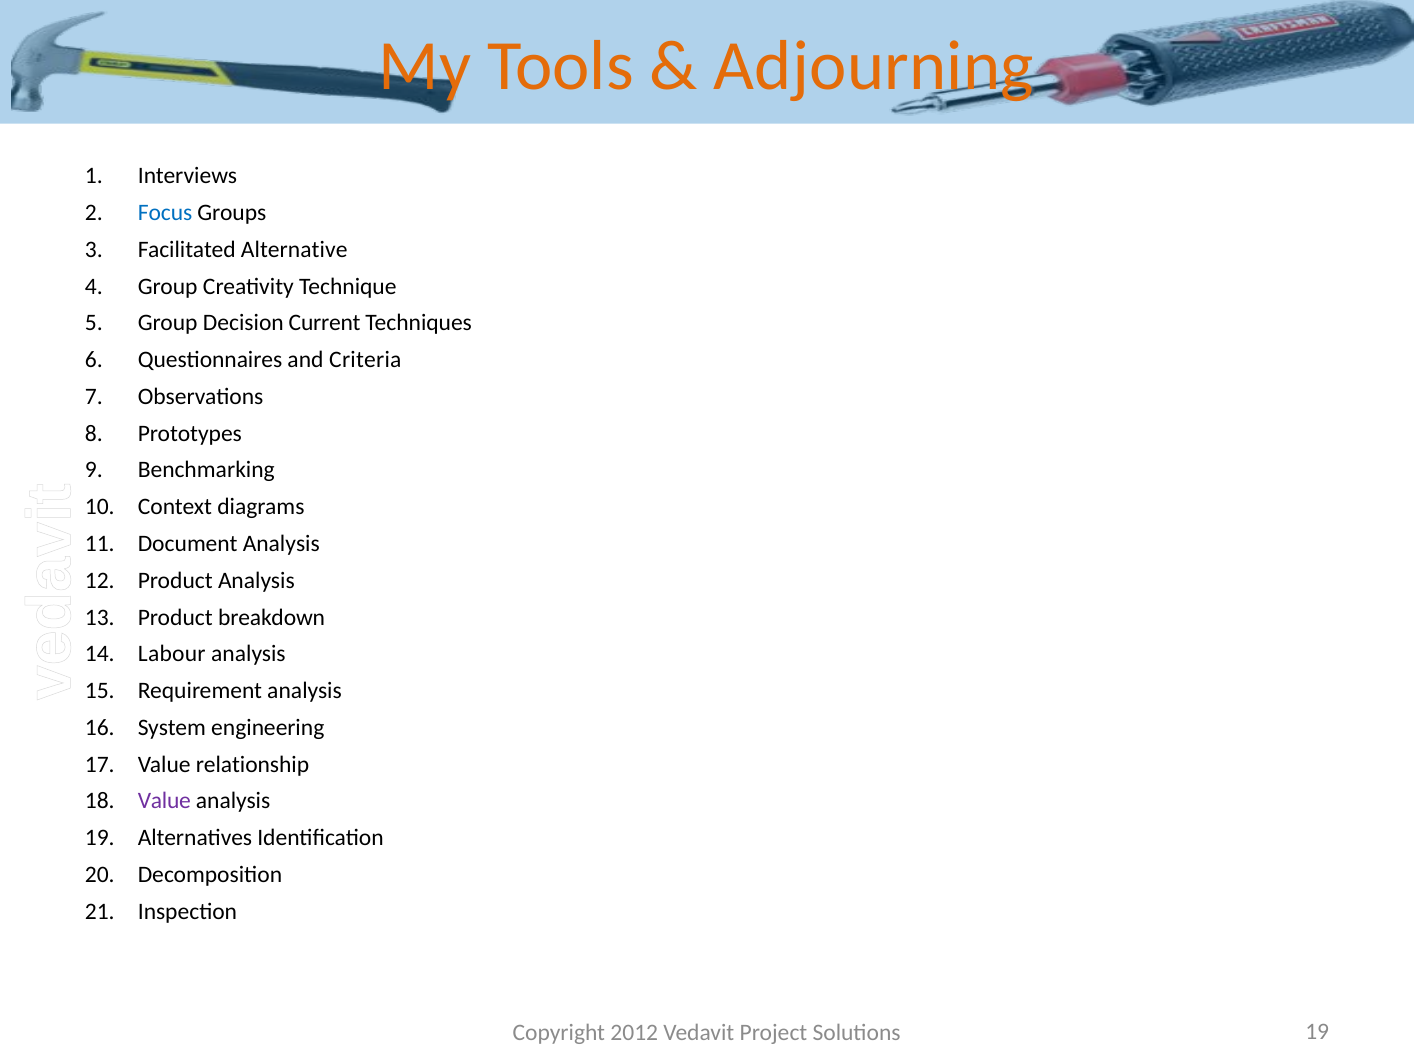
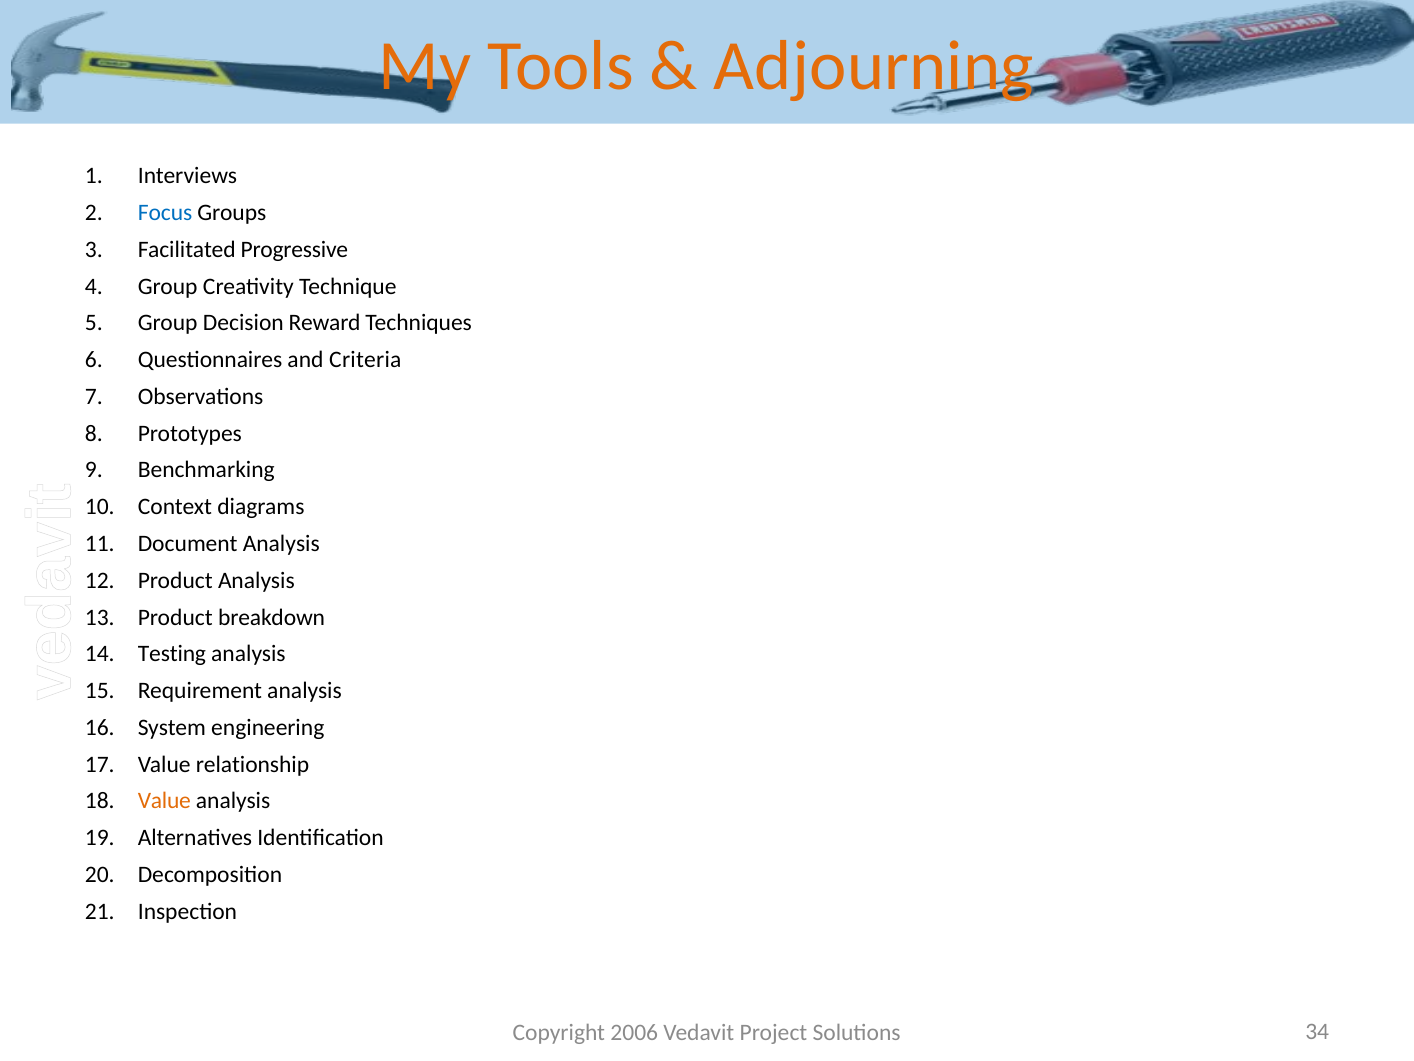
Alternative: Alternative -> Progressive
Current: Current -> Reward
Labour: Labour -> Testing
Value at (164, 801) colour: purple -> orange
2012: 2012 -> 2006
Solutions 19: 19 -> 34
